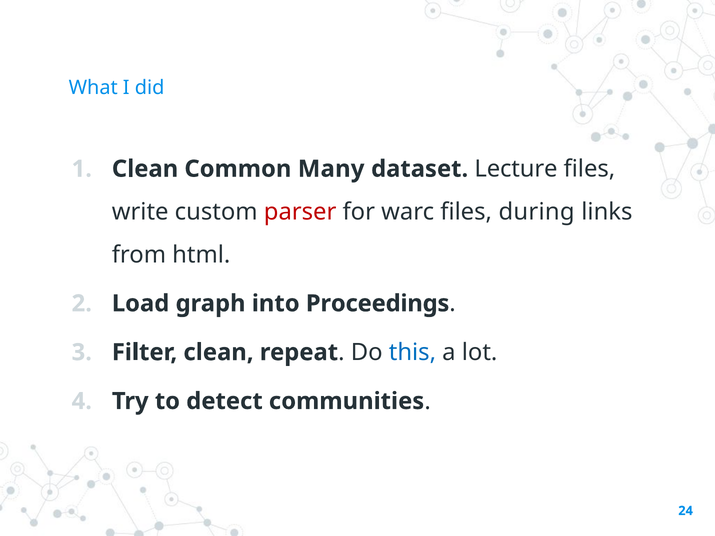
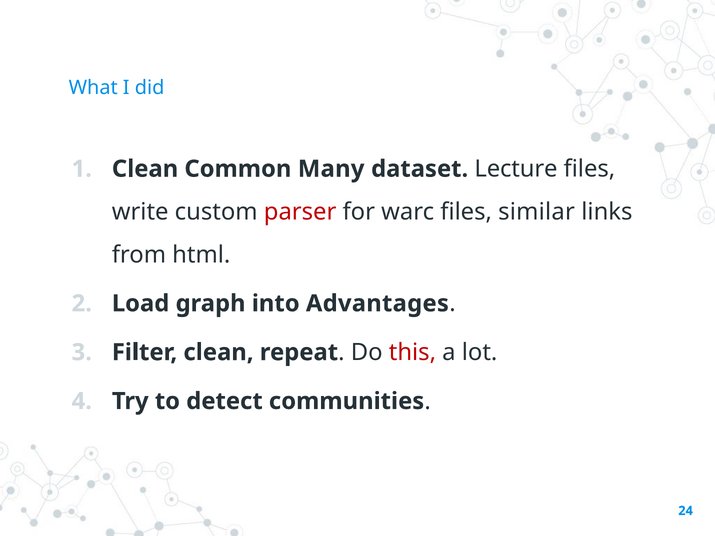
during: during -> similar
Proceedings: Proceedings -> Advantages
this colour: blue -> red
